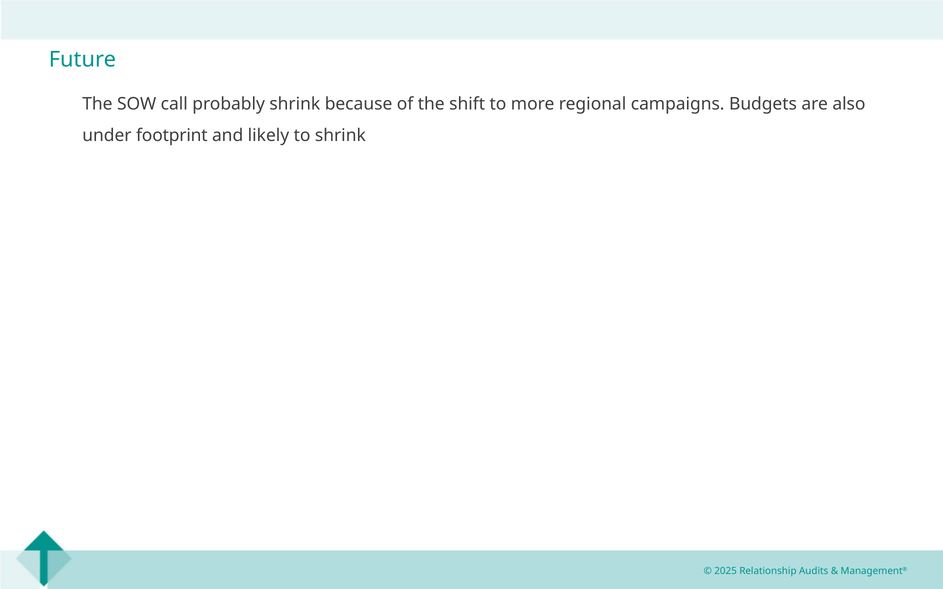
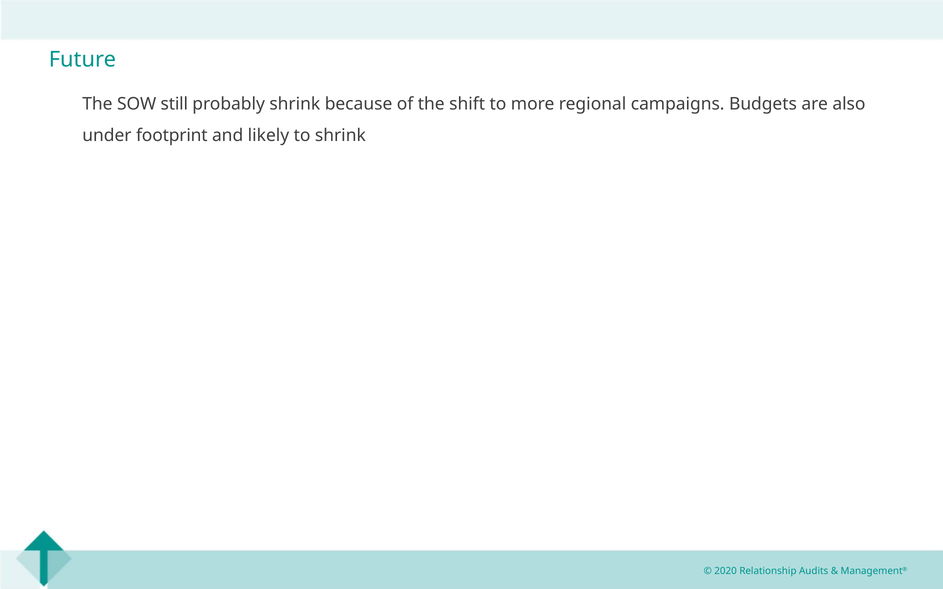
call: call -> still
2025: 2025 -> 2020
